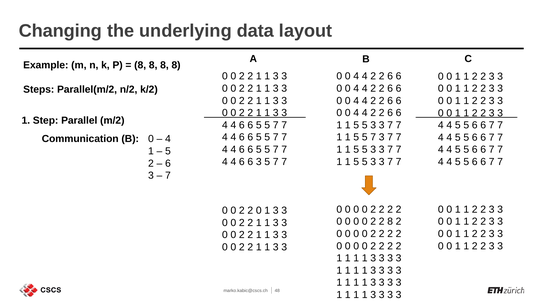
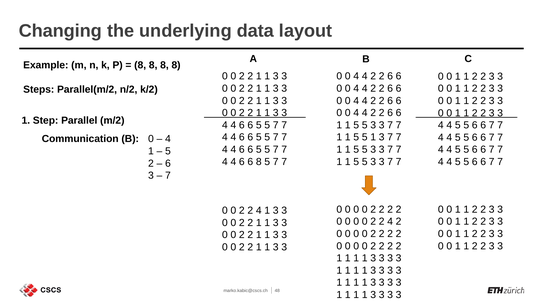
1 5 5 7: 7 -> 1
6 6 3: 3 -> 8
0 at (259, 211): 0 -> 4
8 at (390, 222): 8 -> 4
